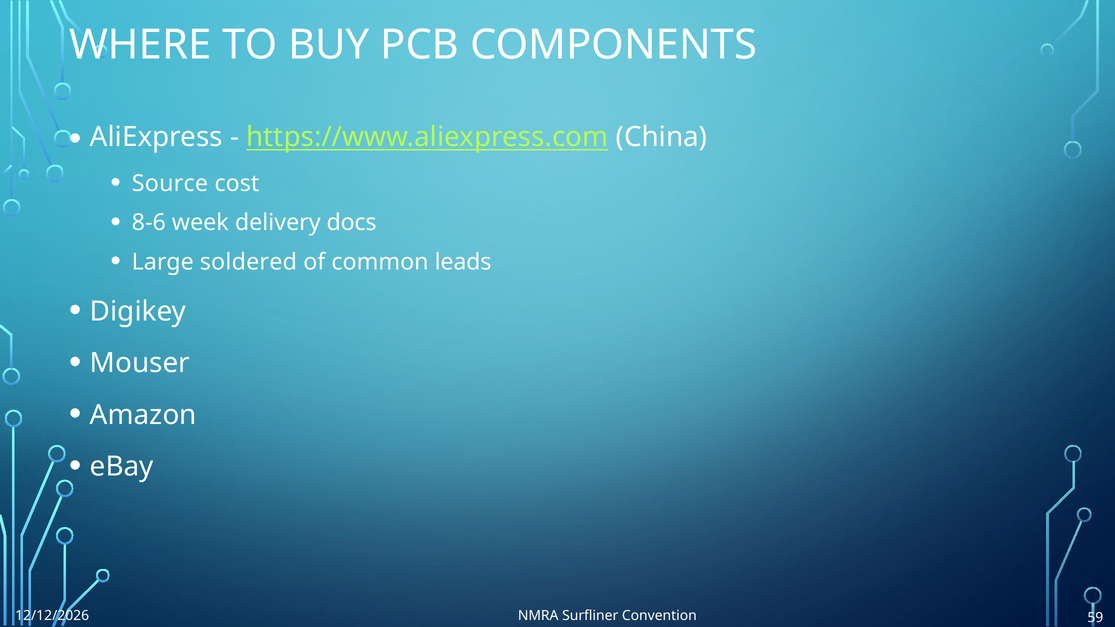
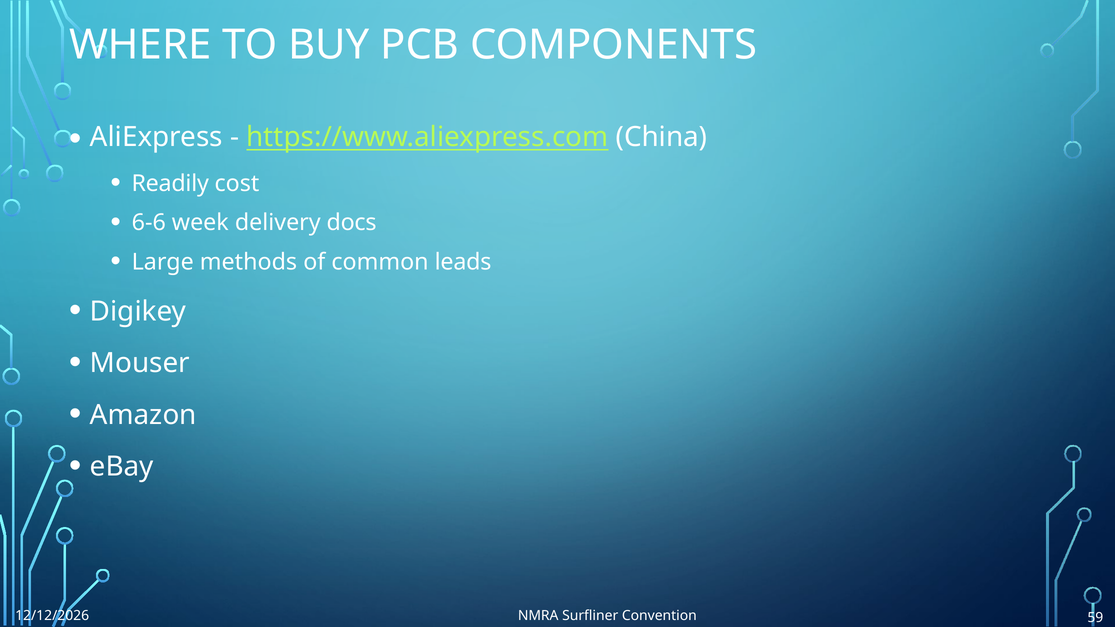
Source: Source -> Readily
8-6: 8-6 -> 6-6
soldered: soldered -> methods
